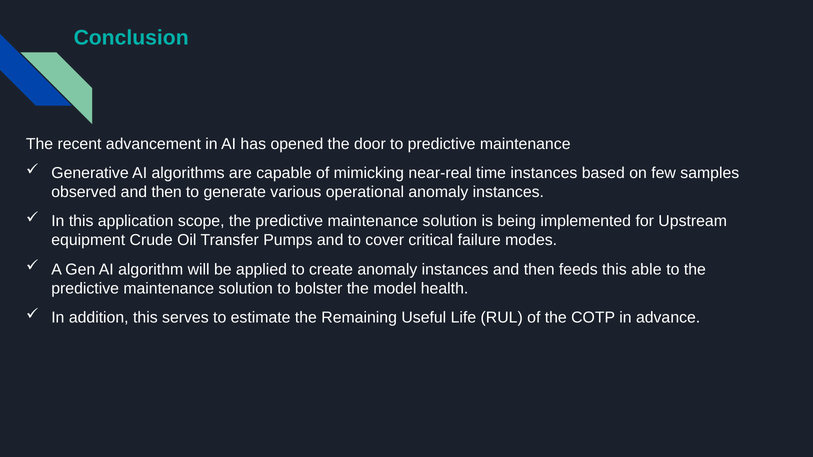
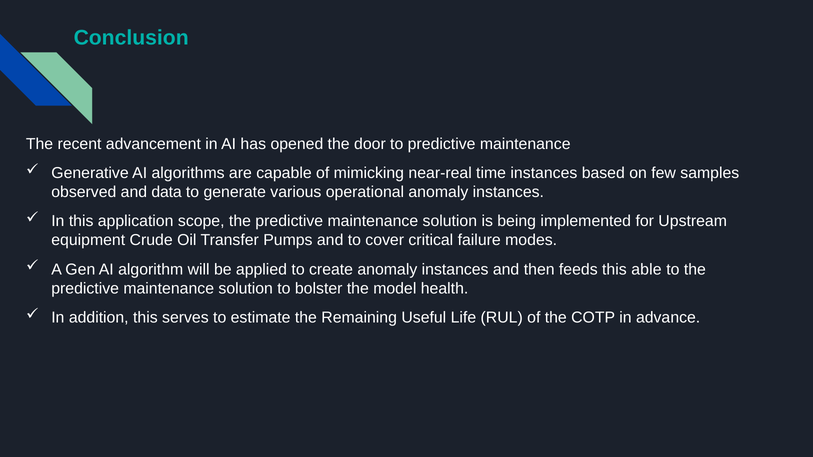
observed and then: then -> data
